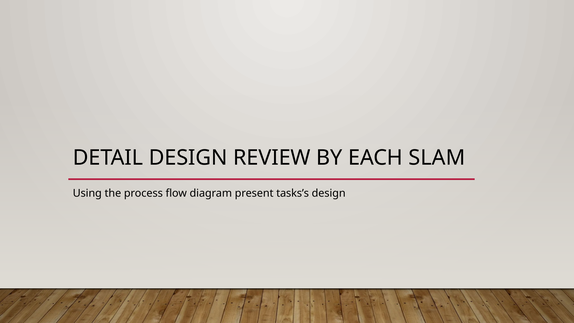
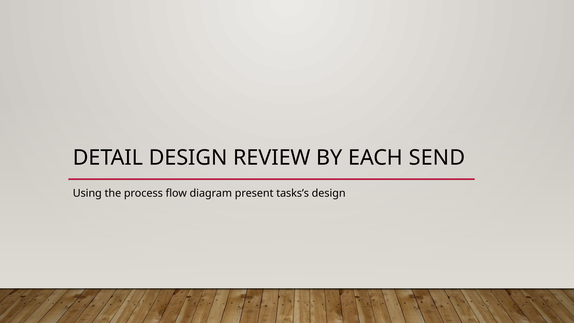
SLAM: SLAM -> SEND
